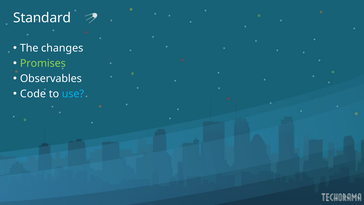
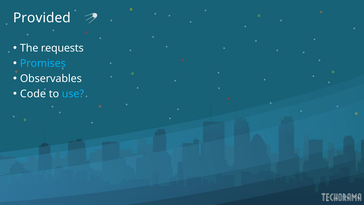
Standard: Standard -> Provided
changes: changes -> requests
Promises colour: light green -> light blue
